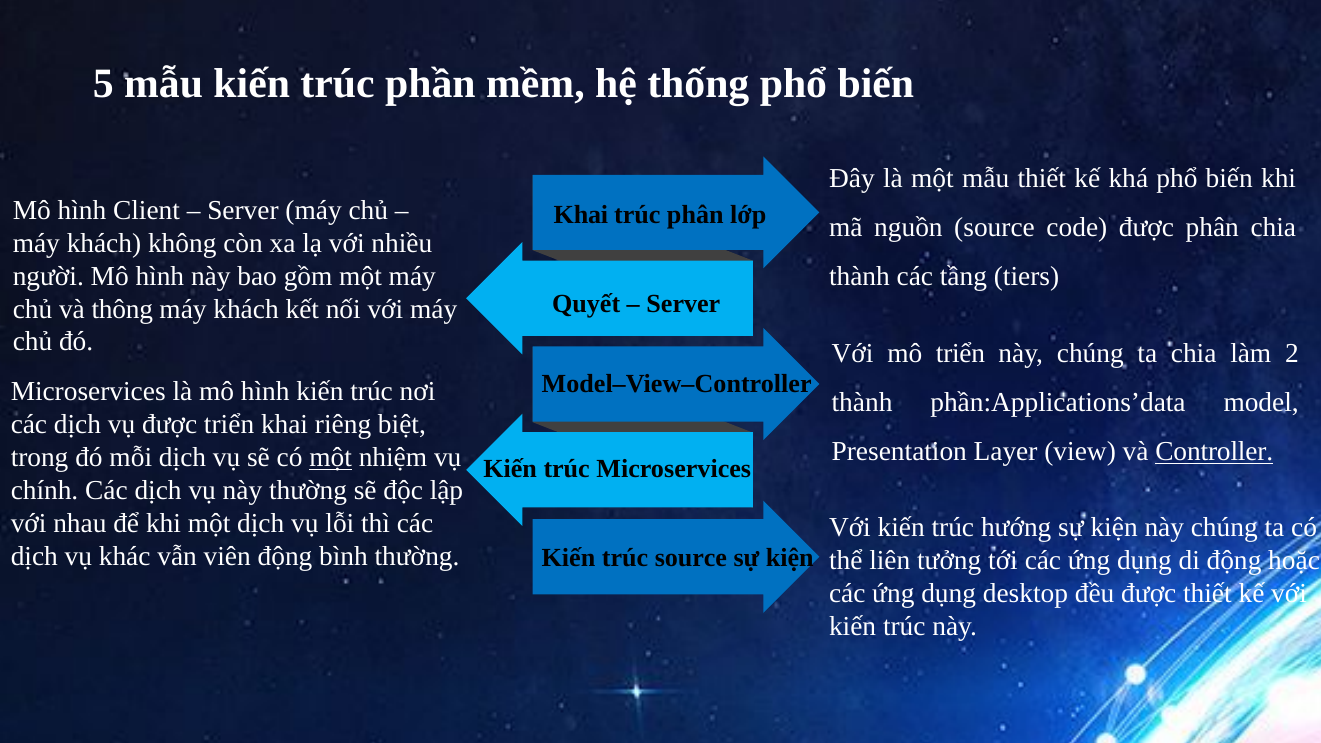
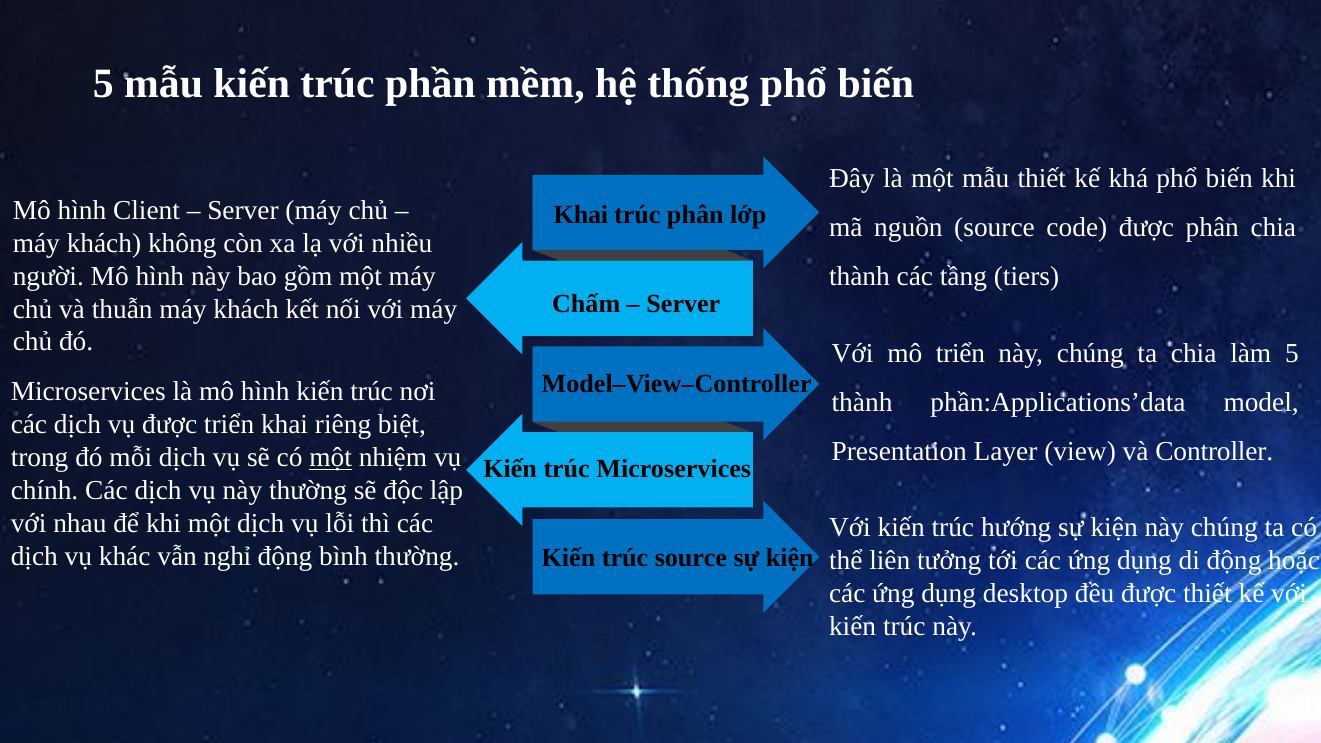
Quyết: Quyết -> Chấm
thông: thông -> thuẫn
làm 2: 2 -> 5
Controller underline: present -> none
viên: viên -> nghỉ
